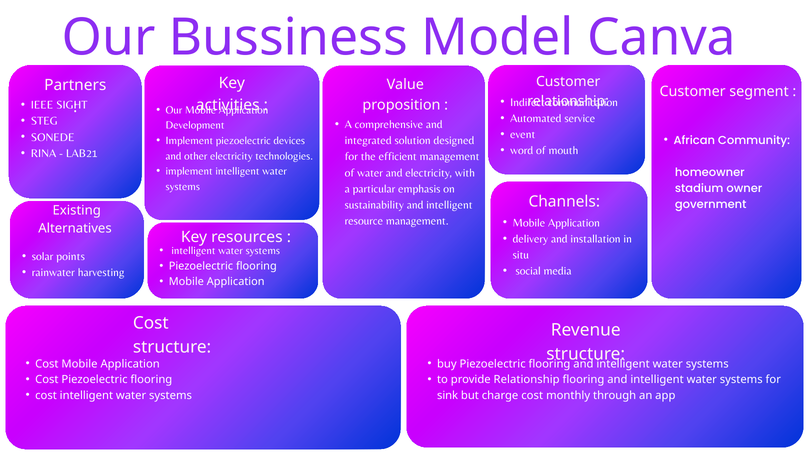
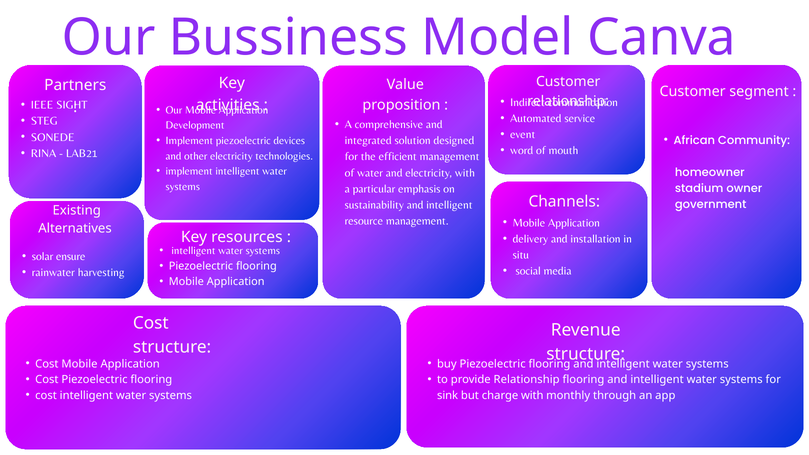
points: points -> ensure
charge cost: cost -> with
